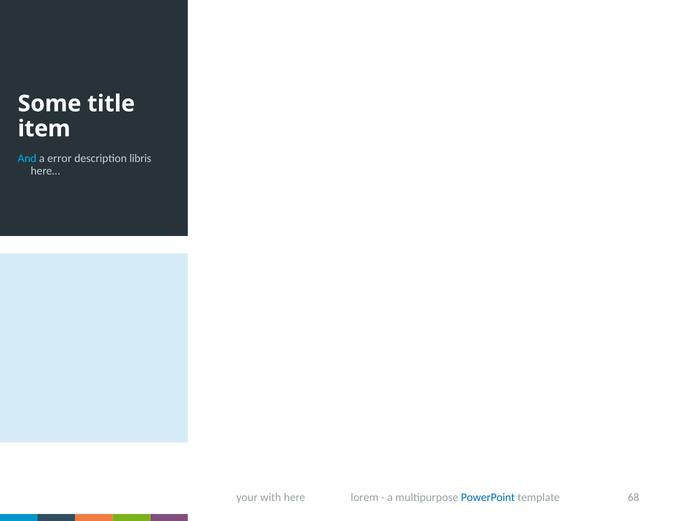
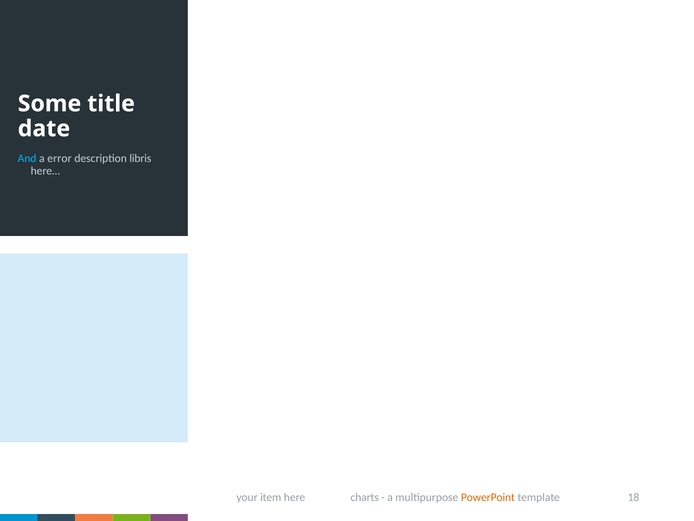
item: item -> date
lorem: lorem -> charts
PowerPoint colour: blue -> orange
68: 68 -> 18
with: with -> item
